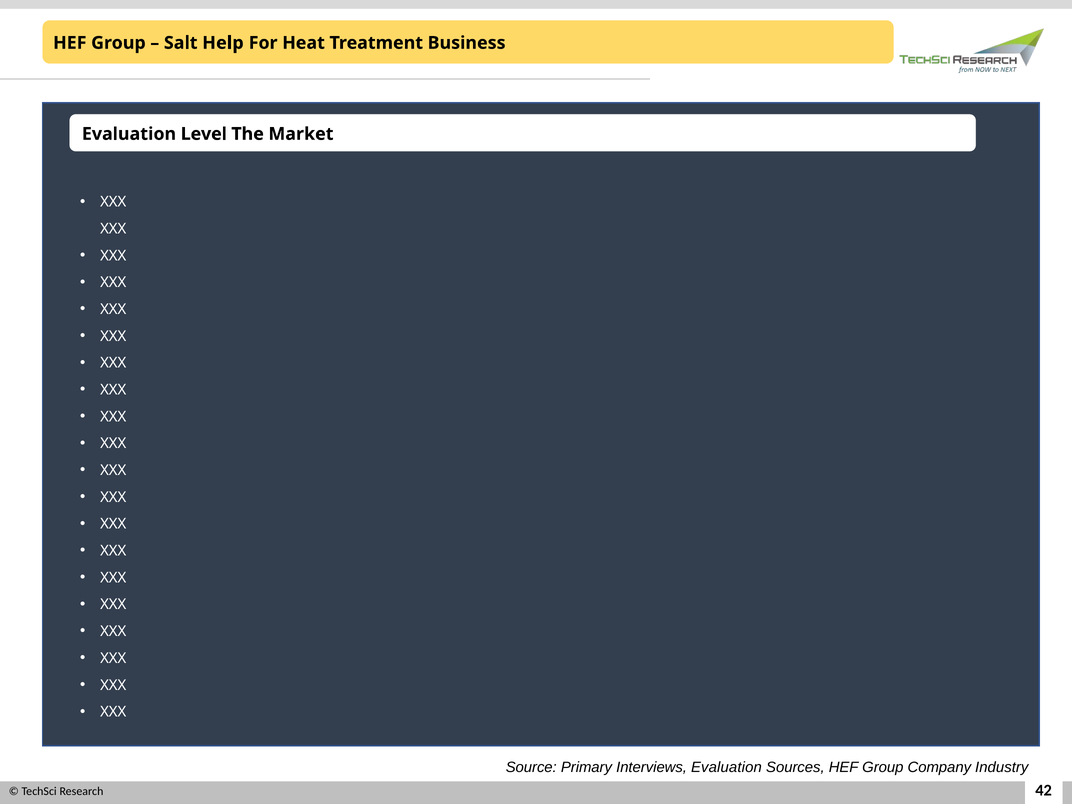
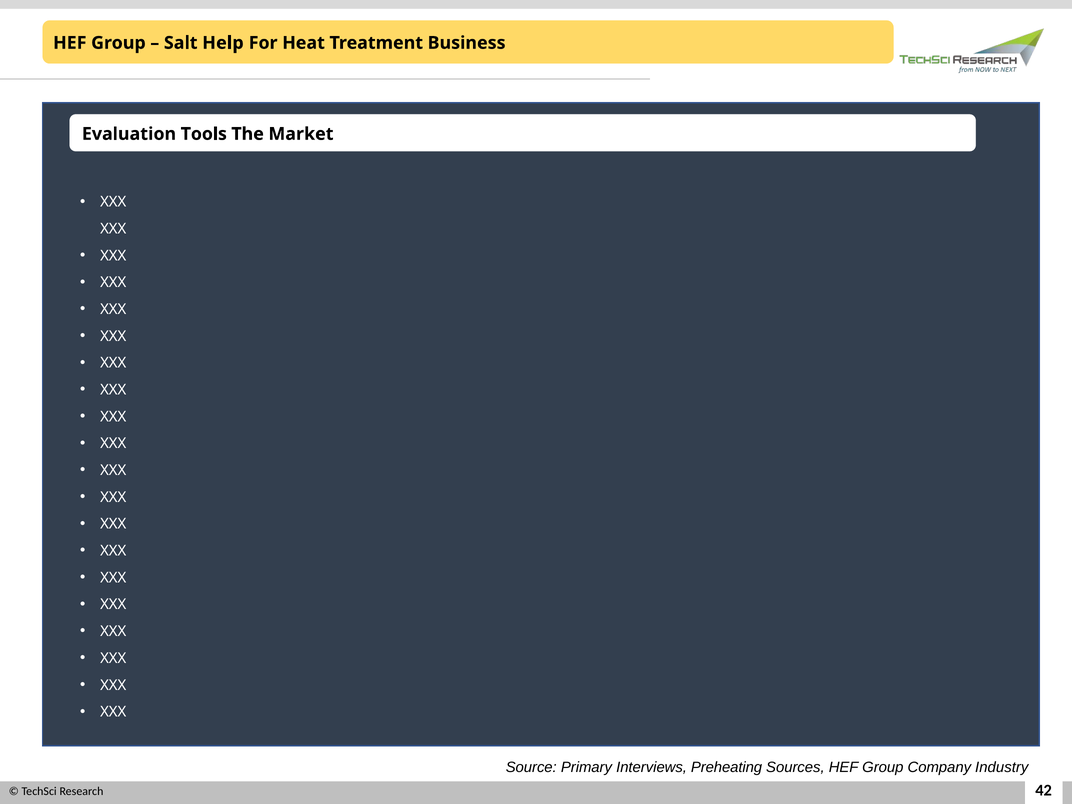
Level: Level -> Tools
Interviews Evaluation: Evaluation -> Preheating
